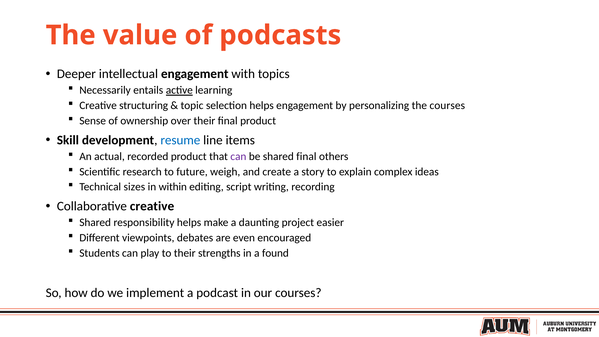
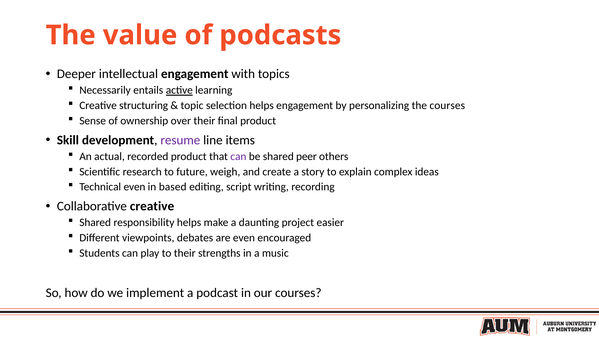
resume colour: blue -> purple
shared final: final -> peer
Technical sizes: sizes -> even
within: within -> based
found: found -> music
